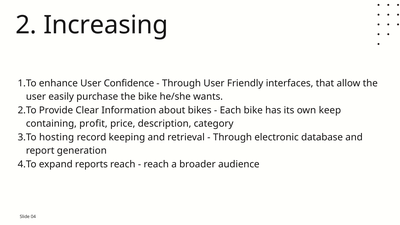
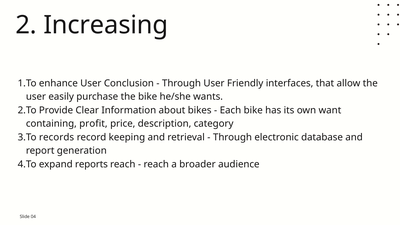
Confidence: Confidence -> Conclusion
keep: keep -> want
hosting: hosting -> records
